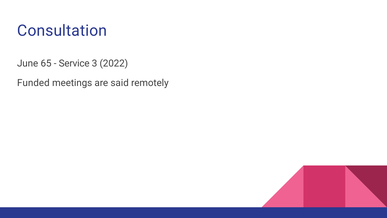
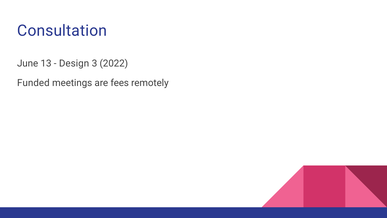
65: 65 -> 13
Service: Service -> Design
said: said -> fees
